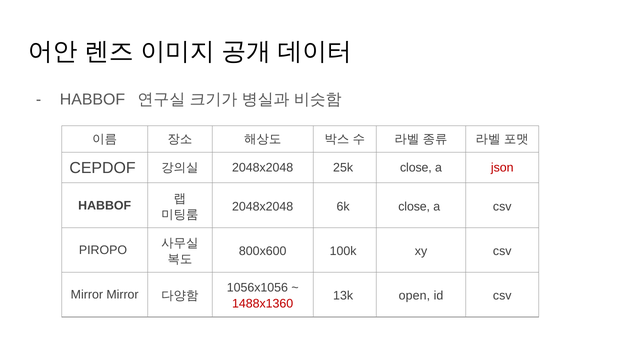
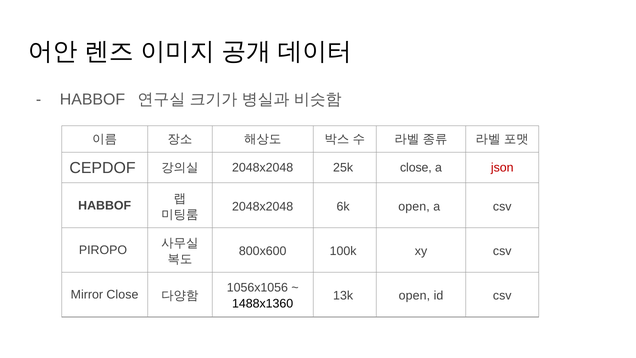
6k close: close -> open
Mirror Mirror: Mirror -> Close
1488x1360 colour: red -> black
